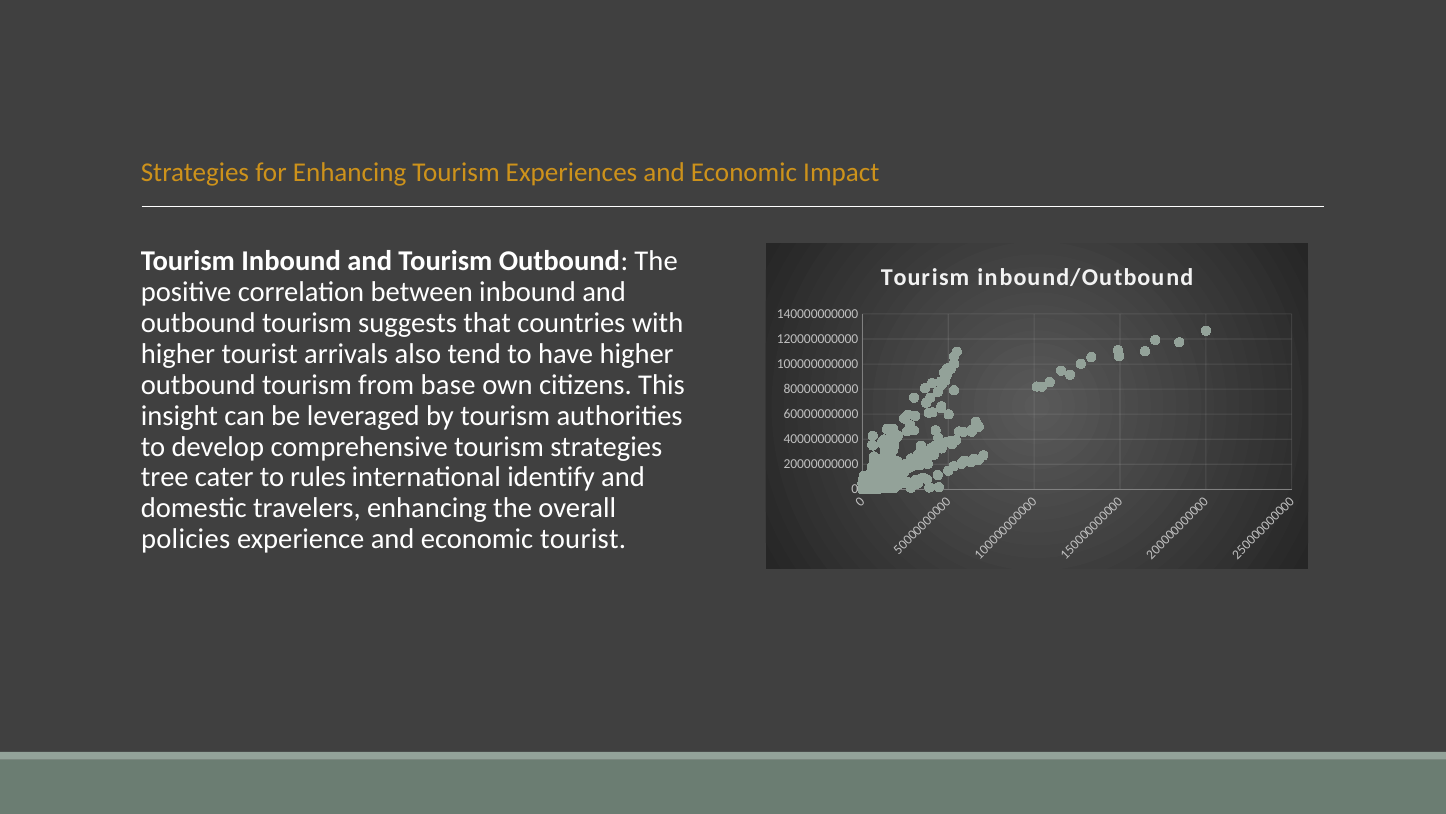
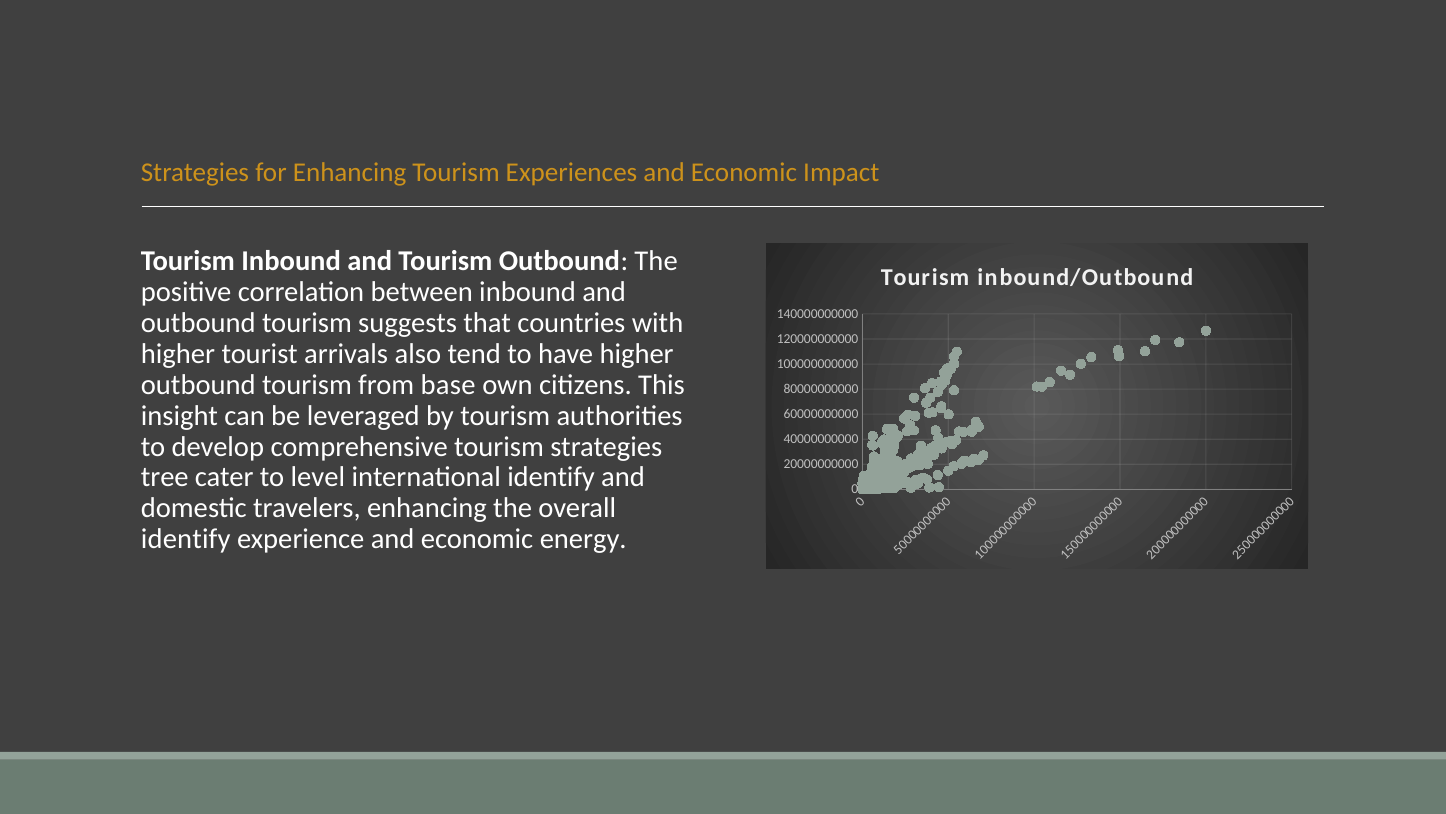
rules: rules -> level
policies at (186, 539): policies -> identify
economic tourist: tourist -> energy
